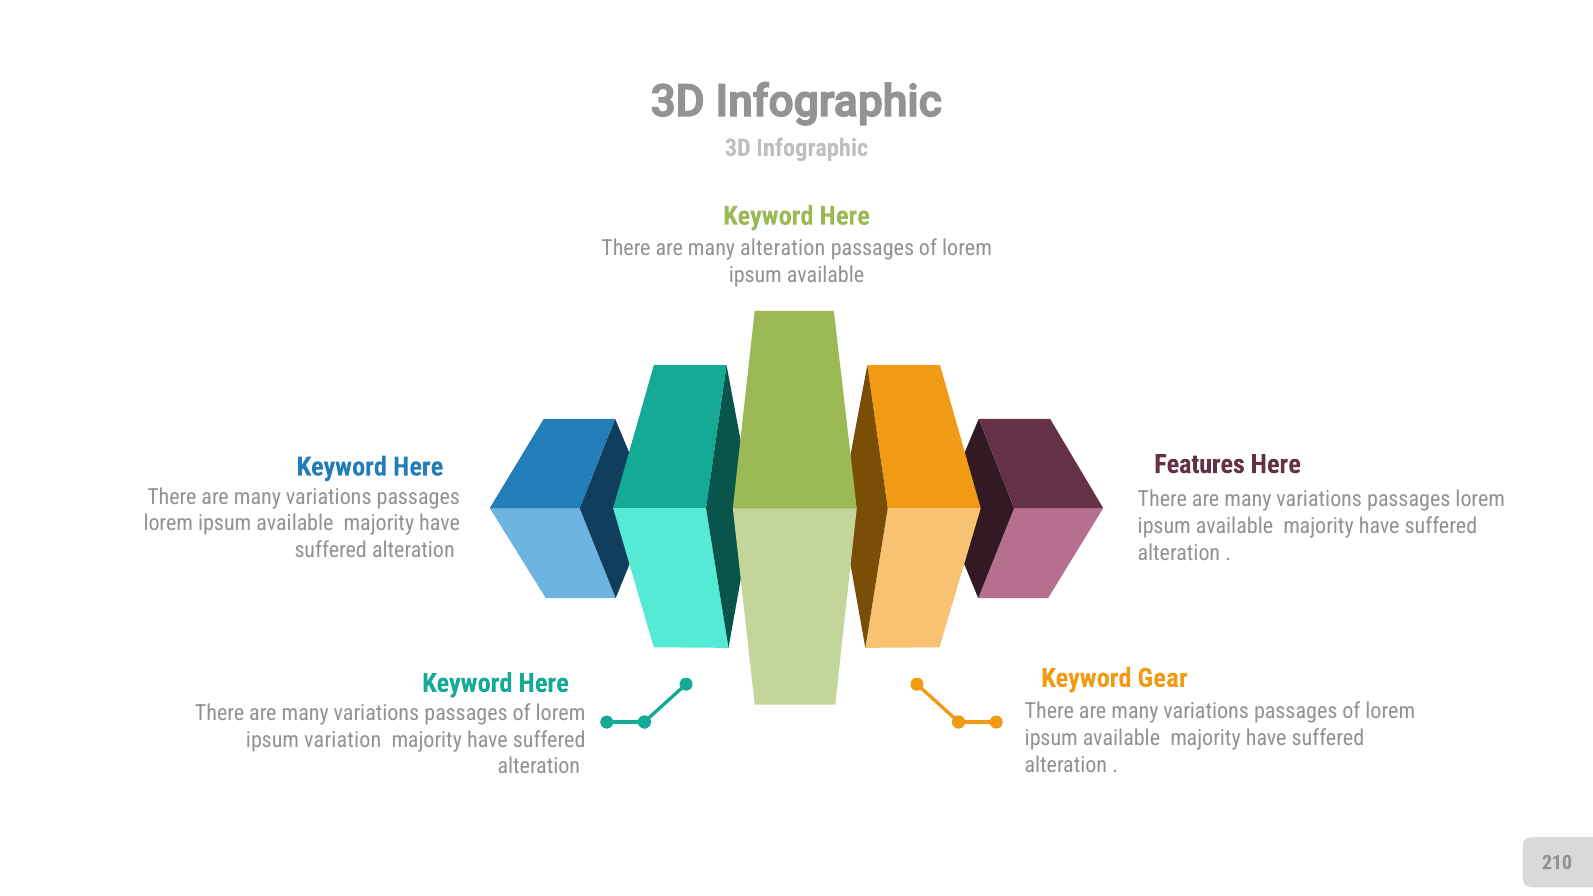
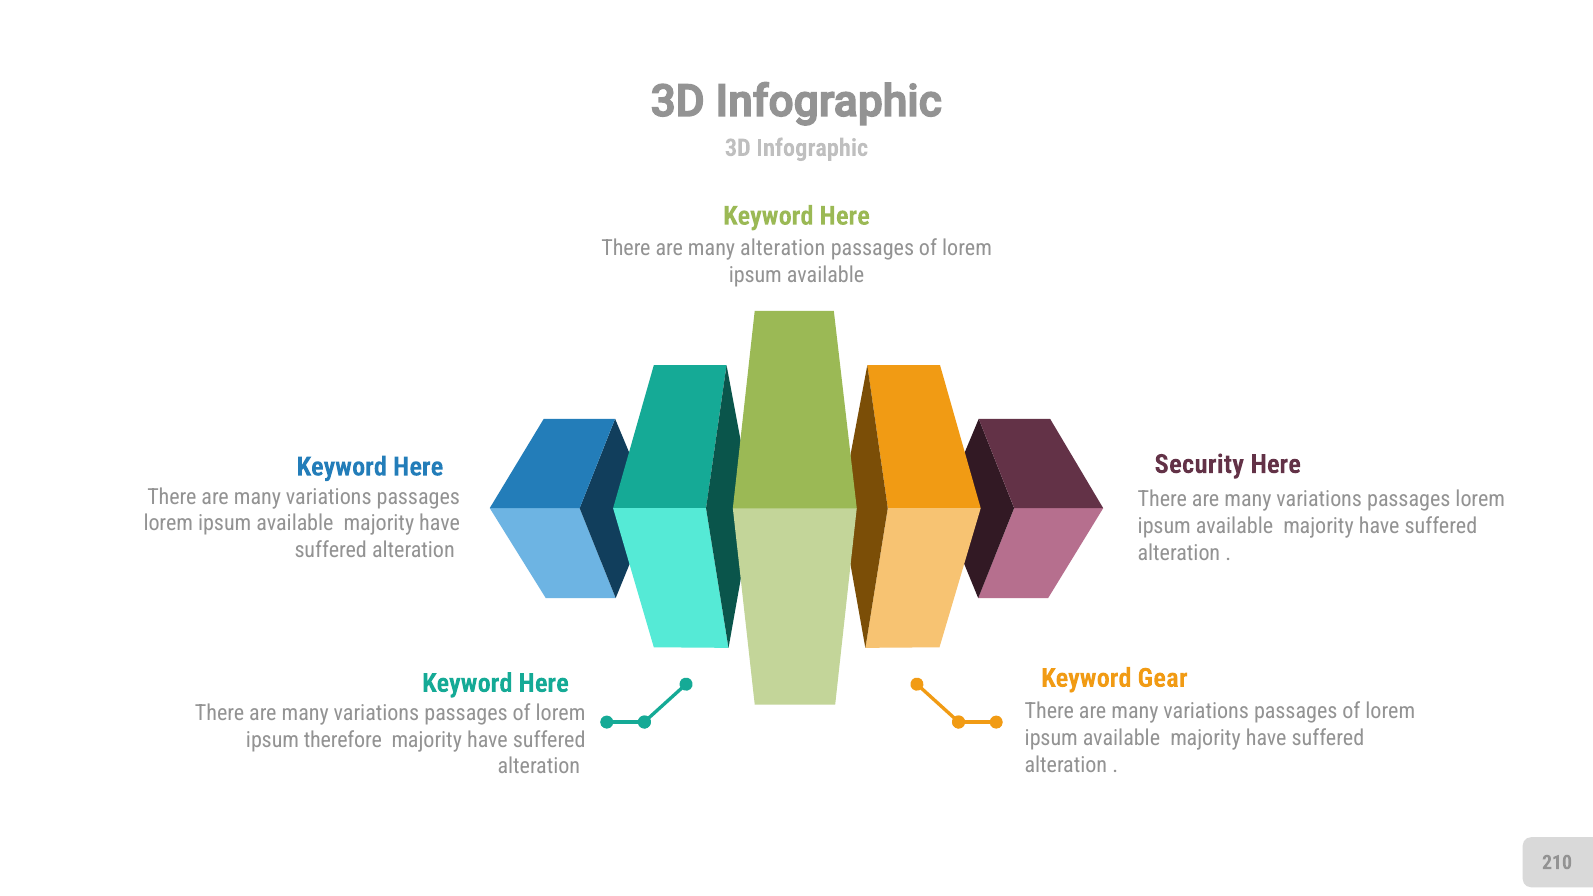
Features: Features -> Security
variation: variation -> therefore
